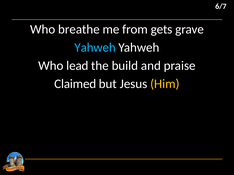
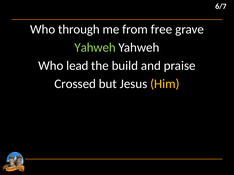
breathe: breathe -> through
gets: gets -> free
Yahweh at (95, 48) colour: light blue -> light green
Claimed: Claimed -> Crossed
